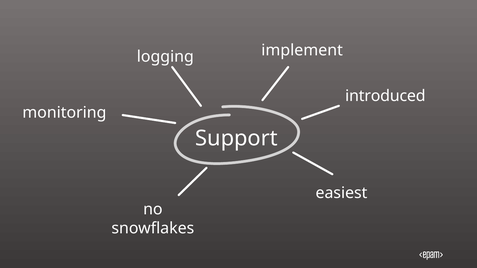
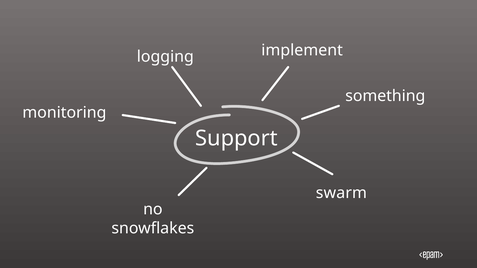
introduced: introduced -> something
easiest: easiest -> swarm
